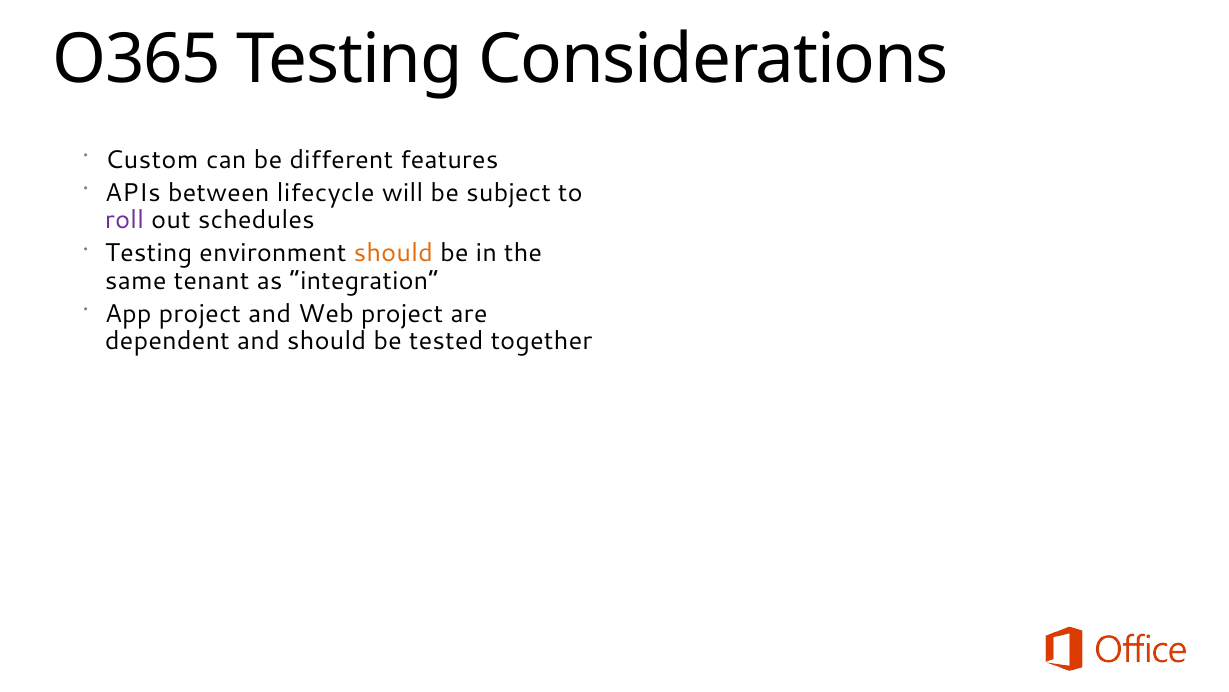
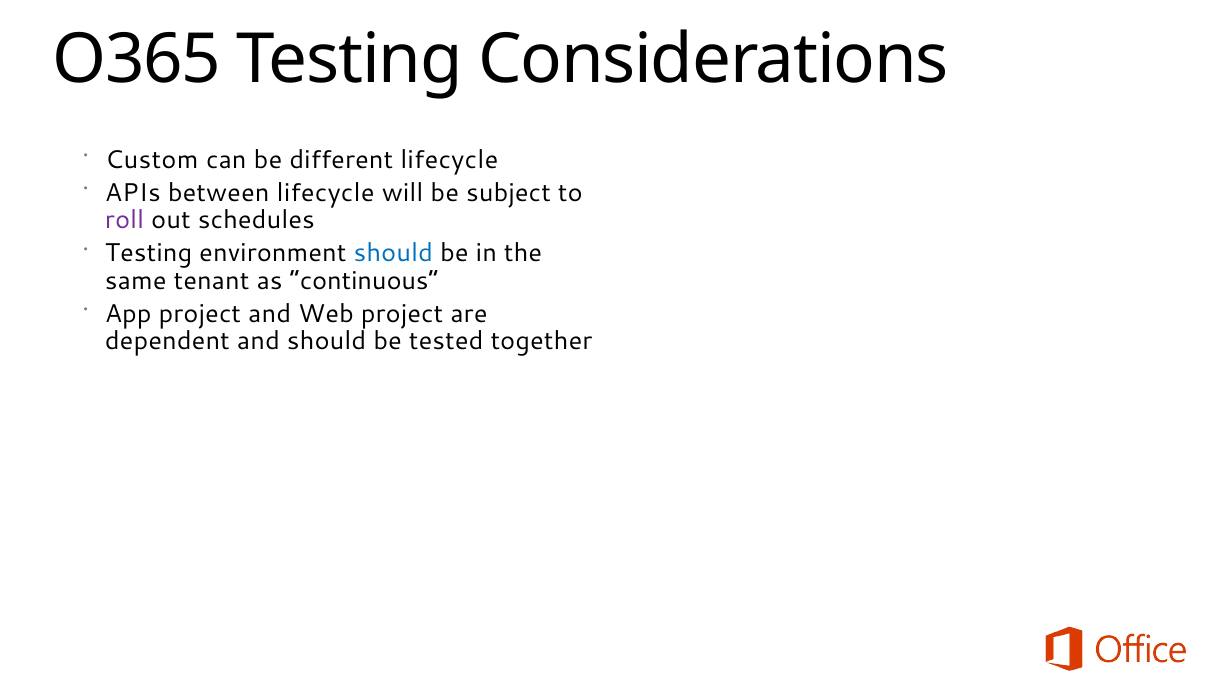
different features: features -> lifecycle
should at (393, 253) colour: orange -> blue
integration: integration -> continuous
